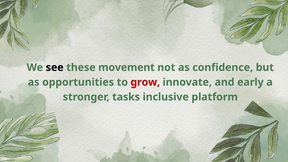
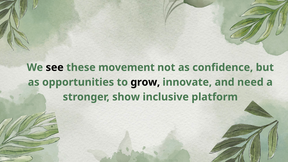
grow colour: red -> black
early: early -> need
tasks: tasks -> show
